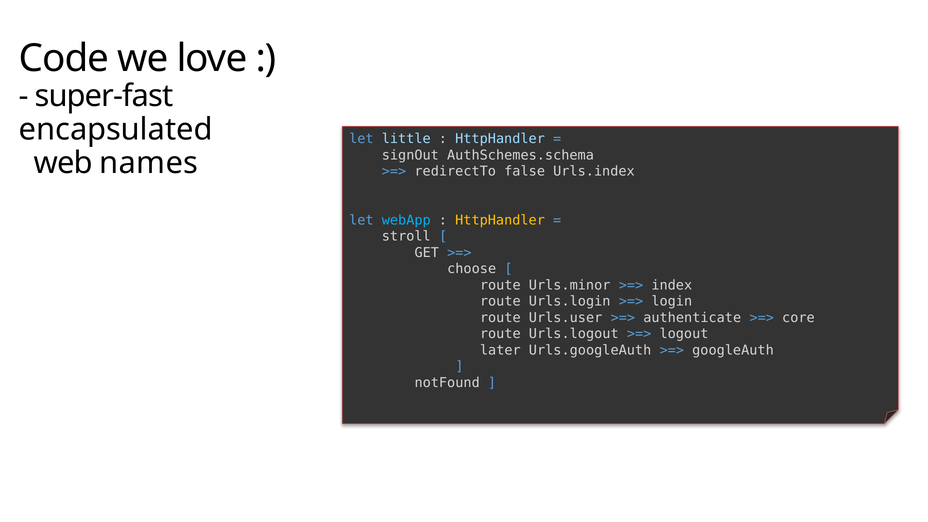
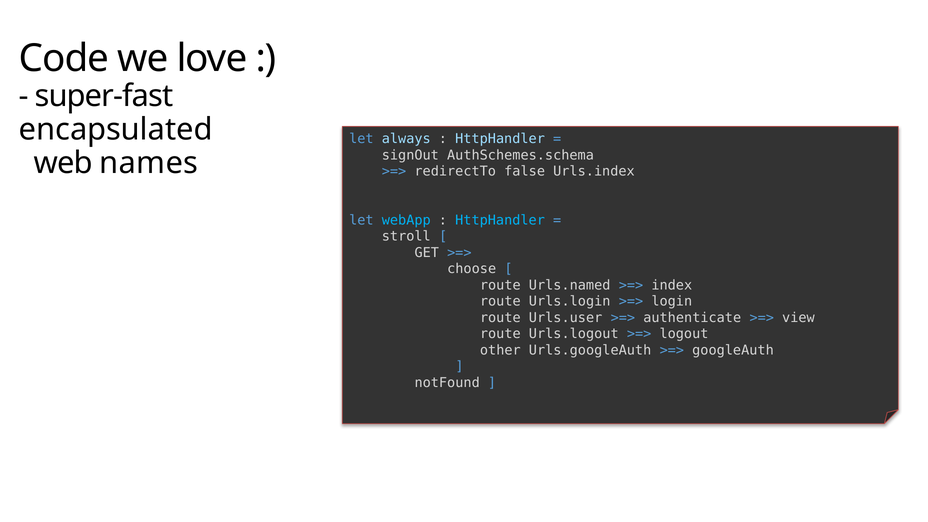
little: little -> always
HttpHandler at (500, 220) colour: yellow -> light blue
Urls.minor: Urls.minor -> Urls.named
core: core -> view
later: later -> other
